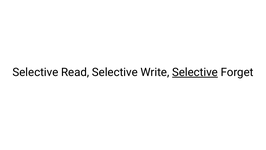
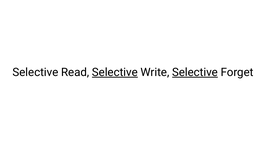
Selective at (115, 72) underline: none -> present
